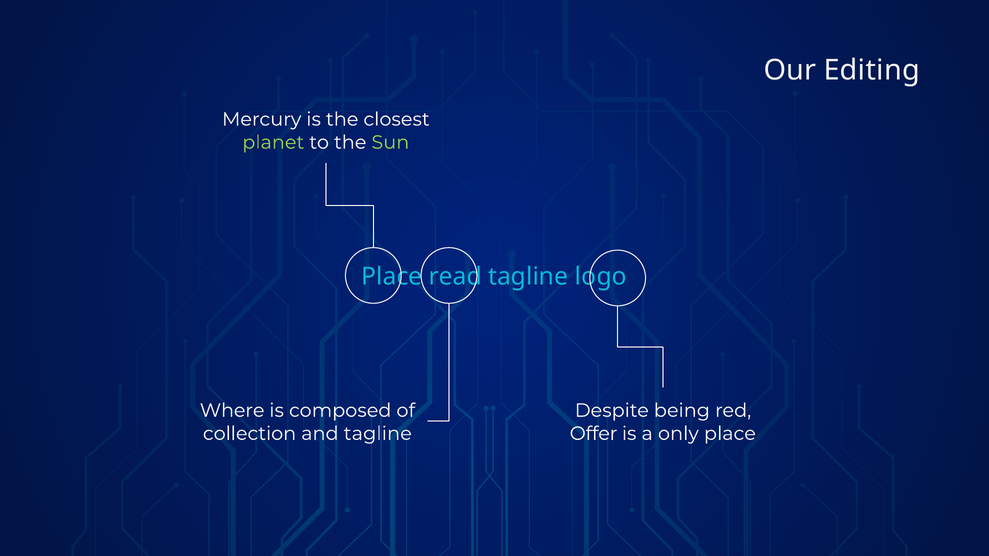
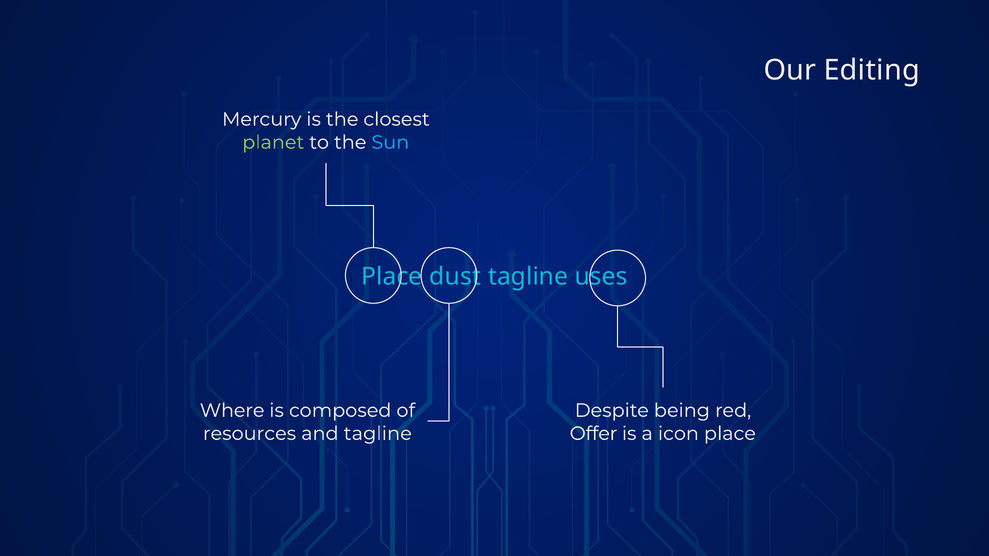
Sun colour: light green -> light blue
read: read -> dust
logo: logo -> uses
collection: collection -> resources
only: only -> icon
